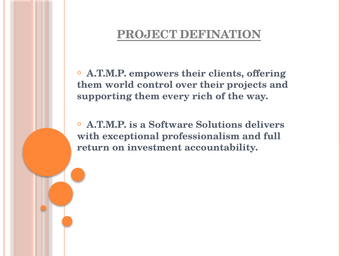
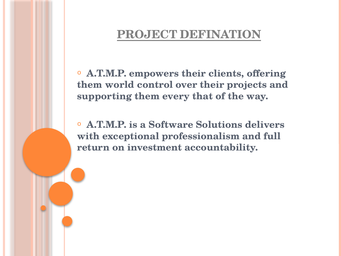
rich: rich -> that
